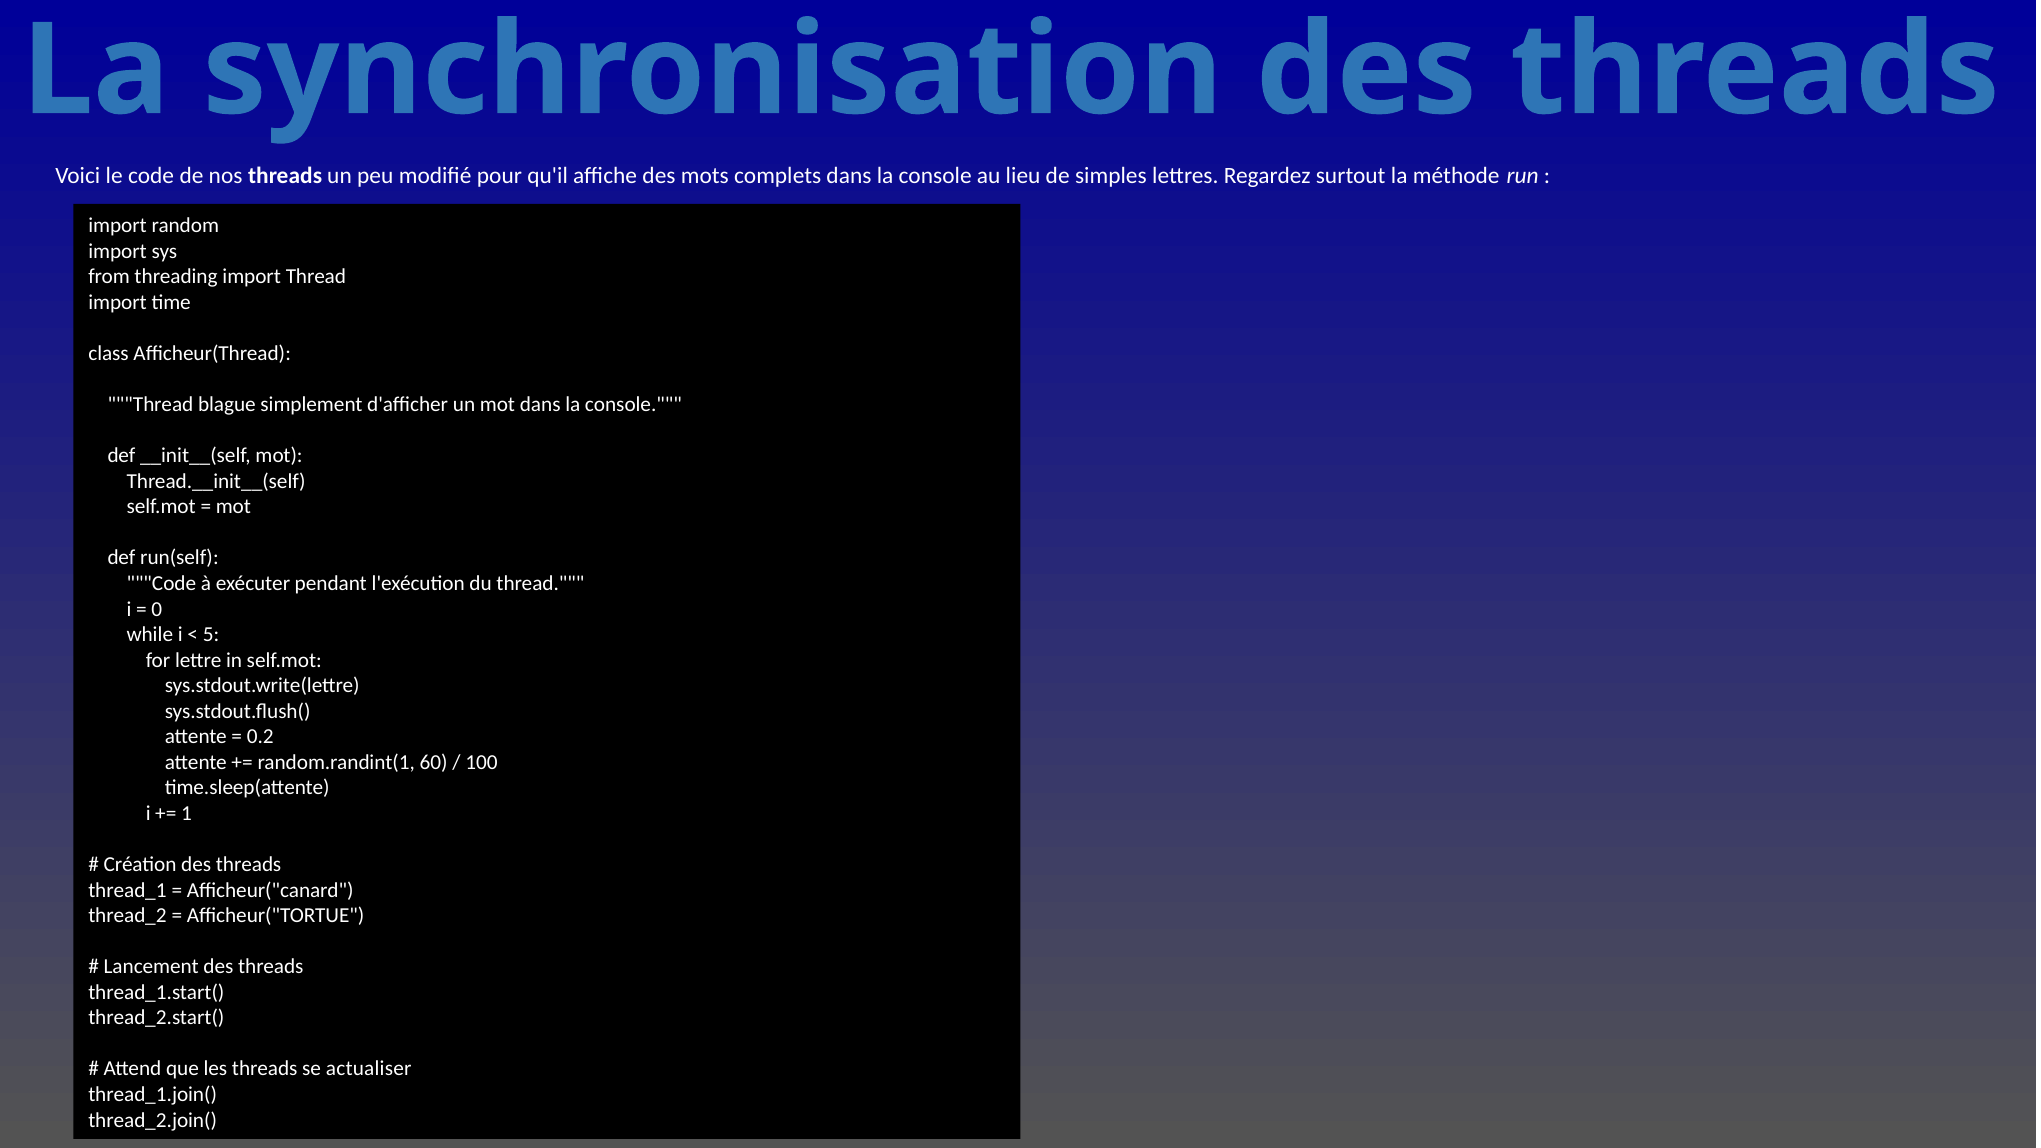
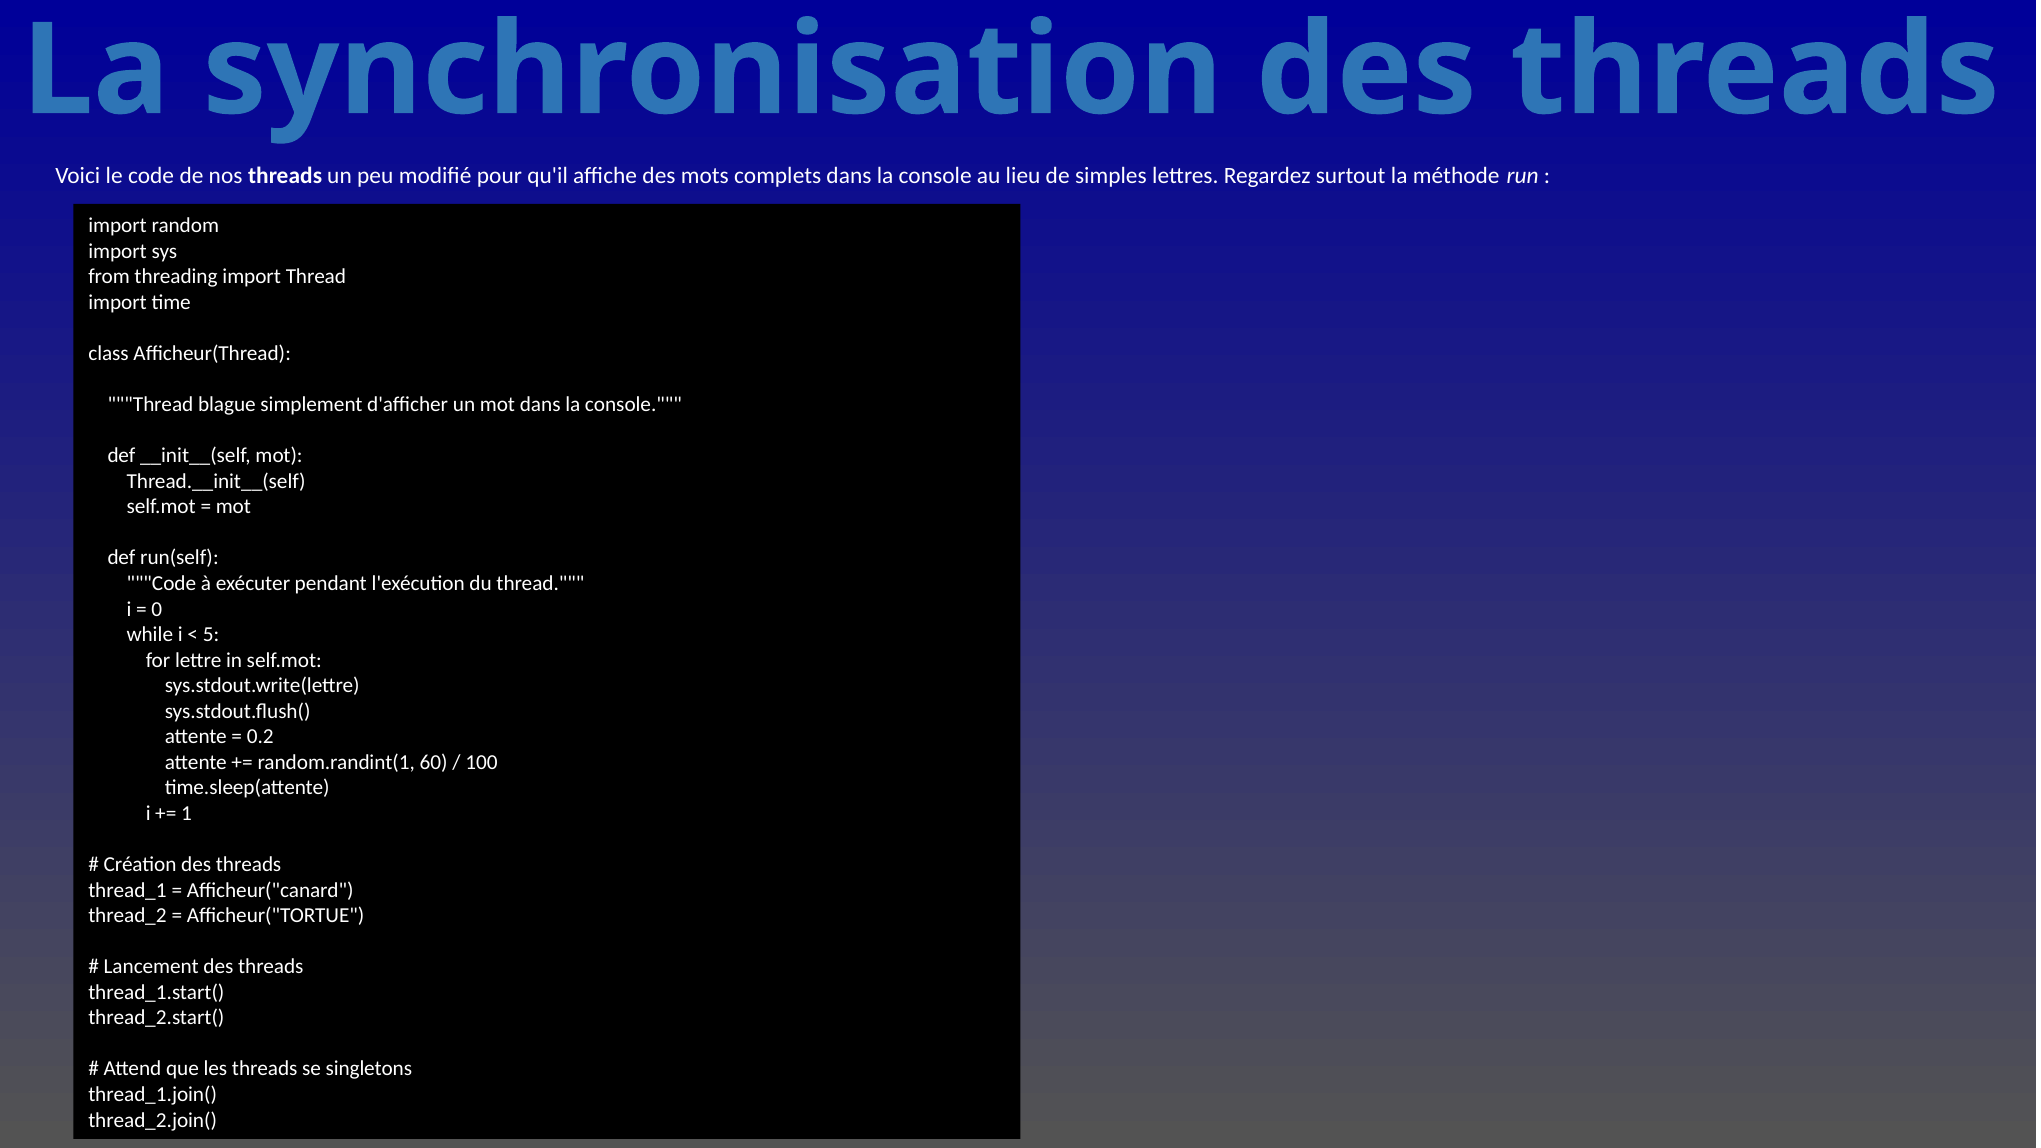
actualiser: actualiser -> singletons
